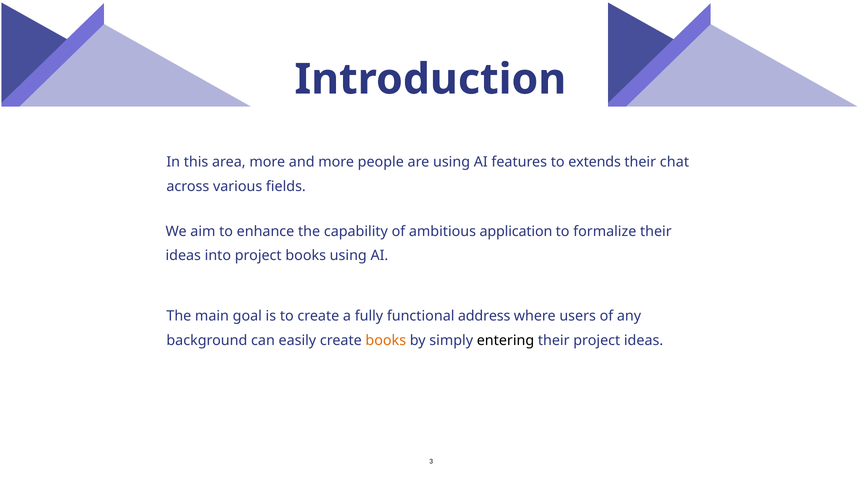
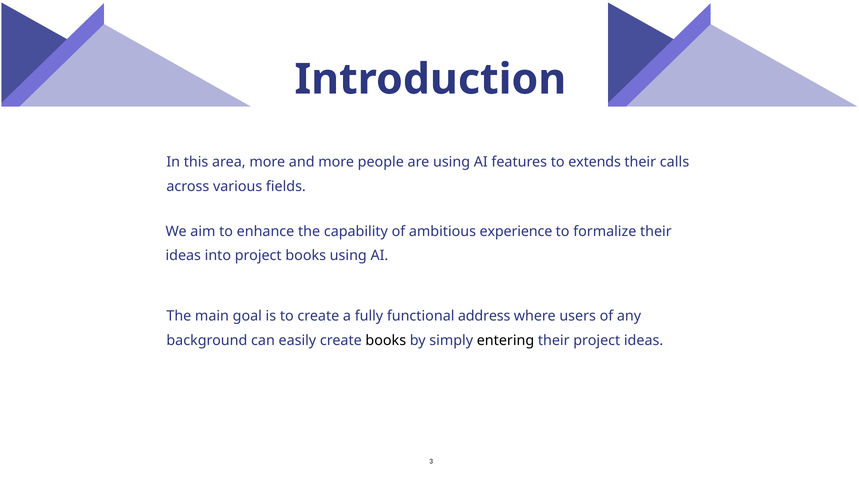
chat: chat -> calls
application: application -> experience
books at (386, 341) colour: orange -> black
